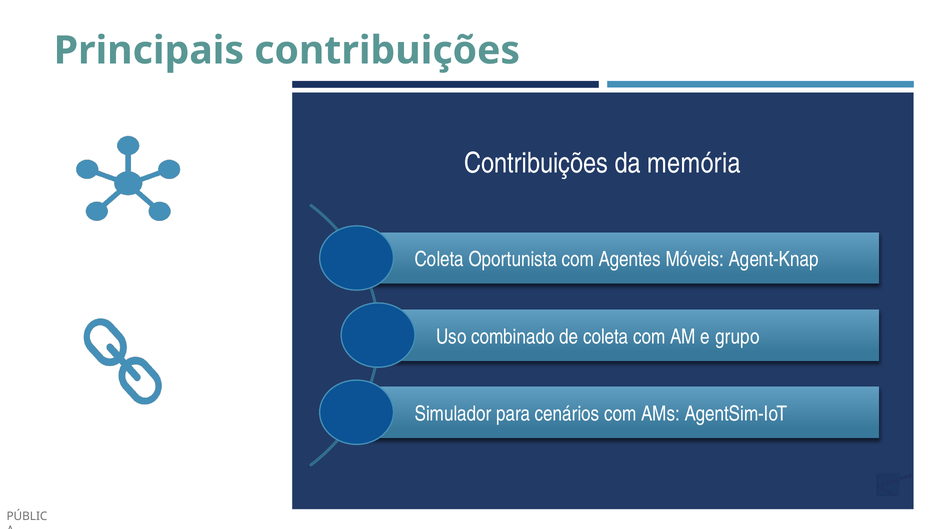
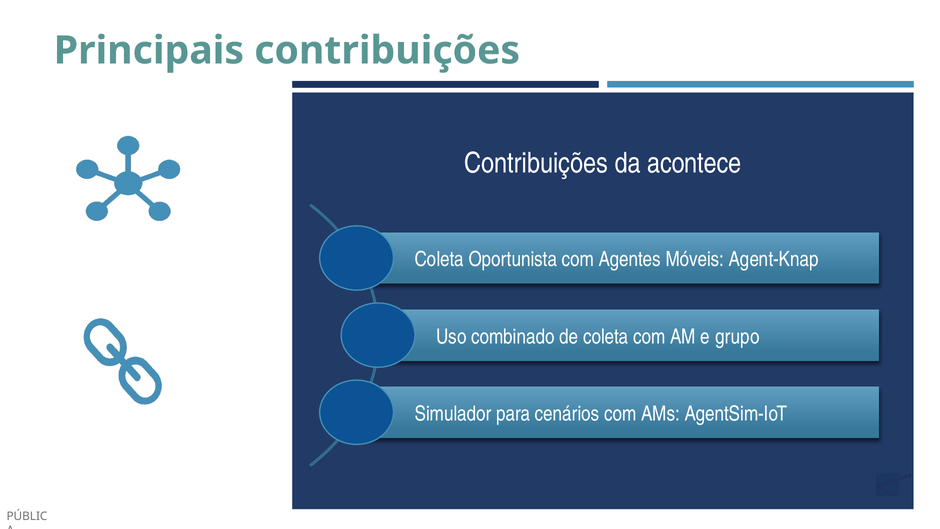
memória: memória -> acontece
